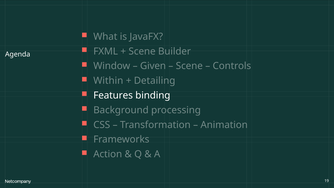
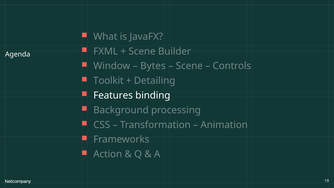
Given: Given -> Bytes
Within: Within -> Toolkit
